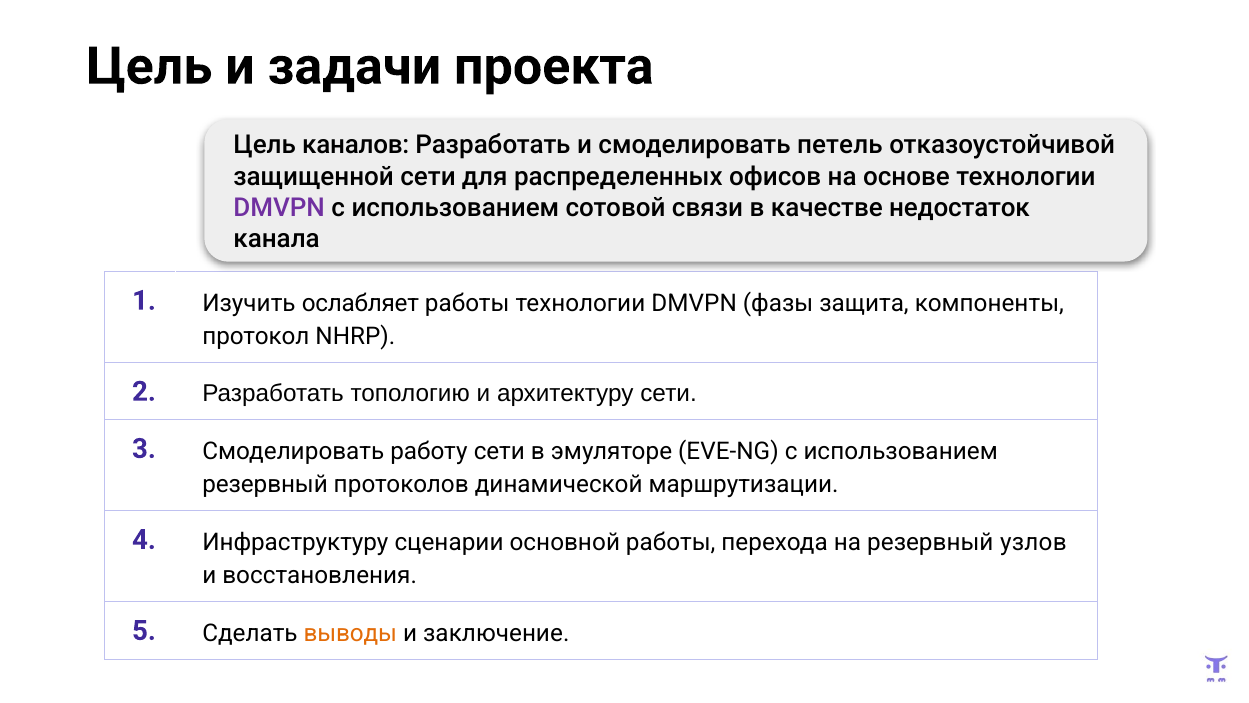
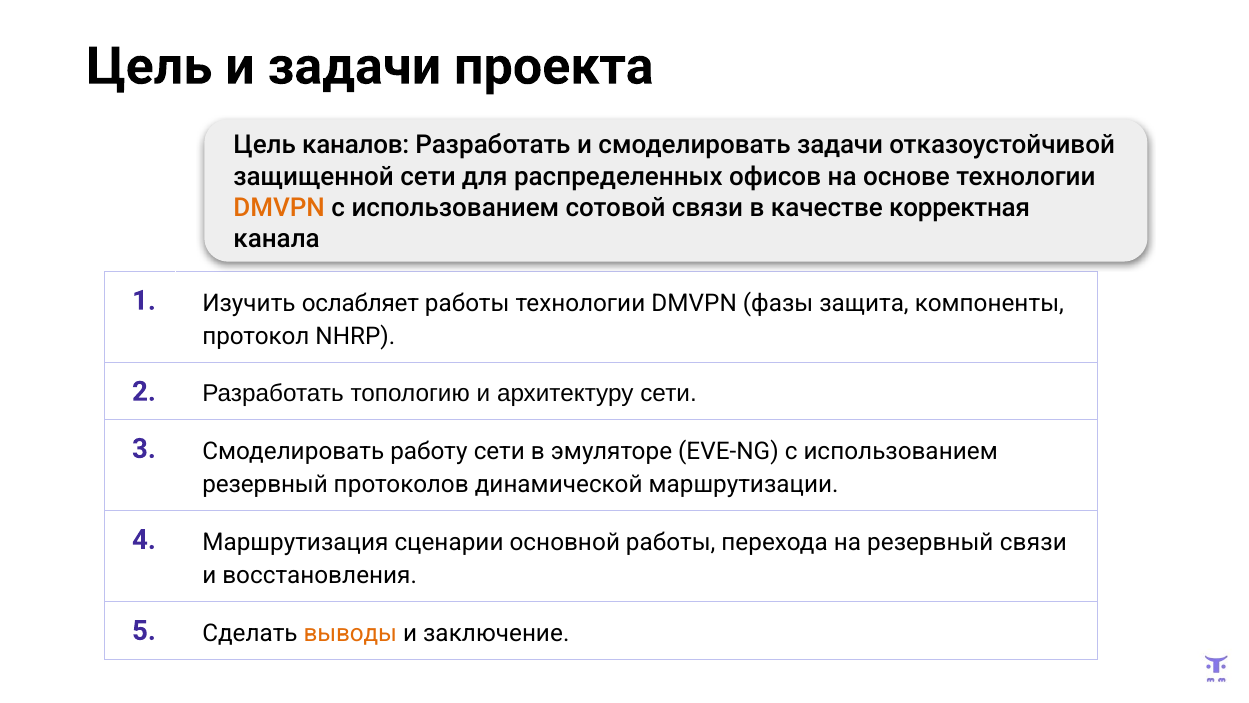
смоделировать петель: петель -> задачи
DMVPN at (279, 208) colour: purple -> orange
недостаток: недостаток -> корректная
Инфраструктуру: Инфраструктуру -> Маршрутизация
резервный узлов: узлов -> связи
